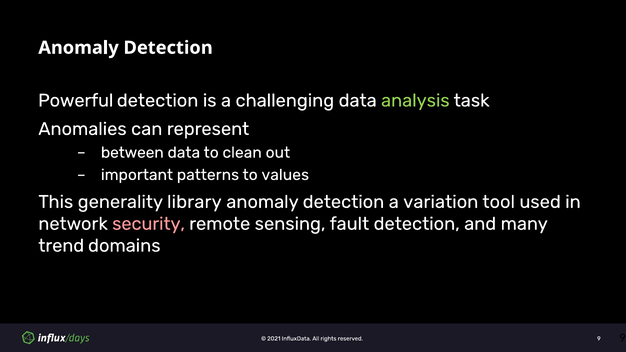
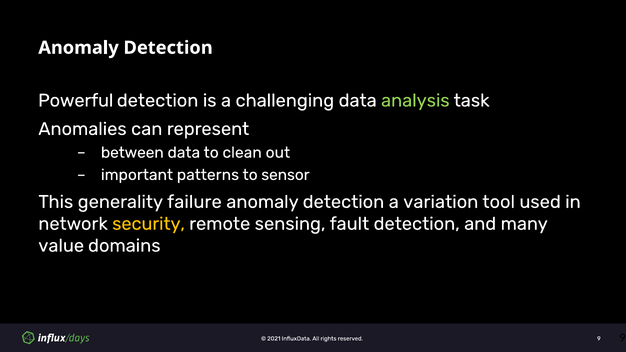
values: values -> sensor
library: library -> failure
security colour: pink -> yellow
trend: trend -> value
